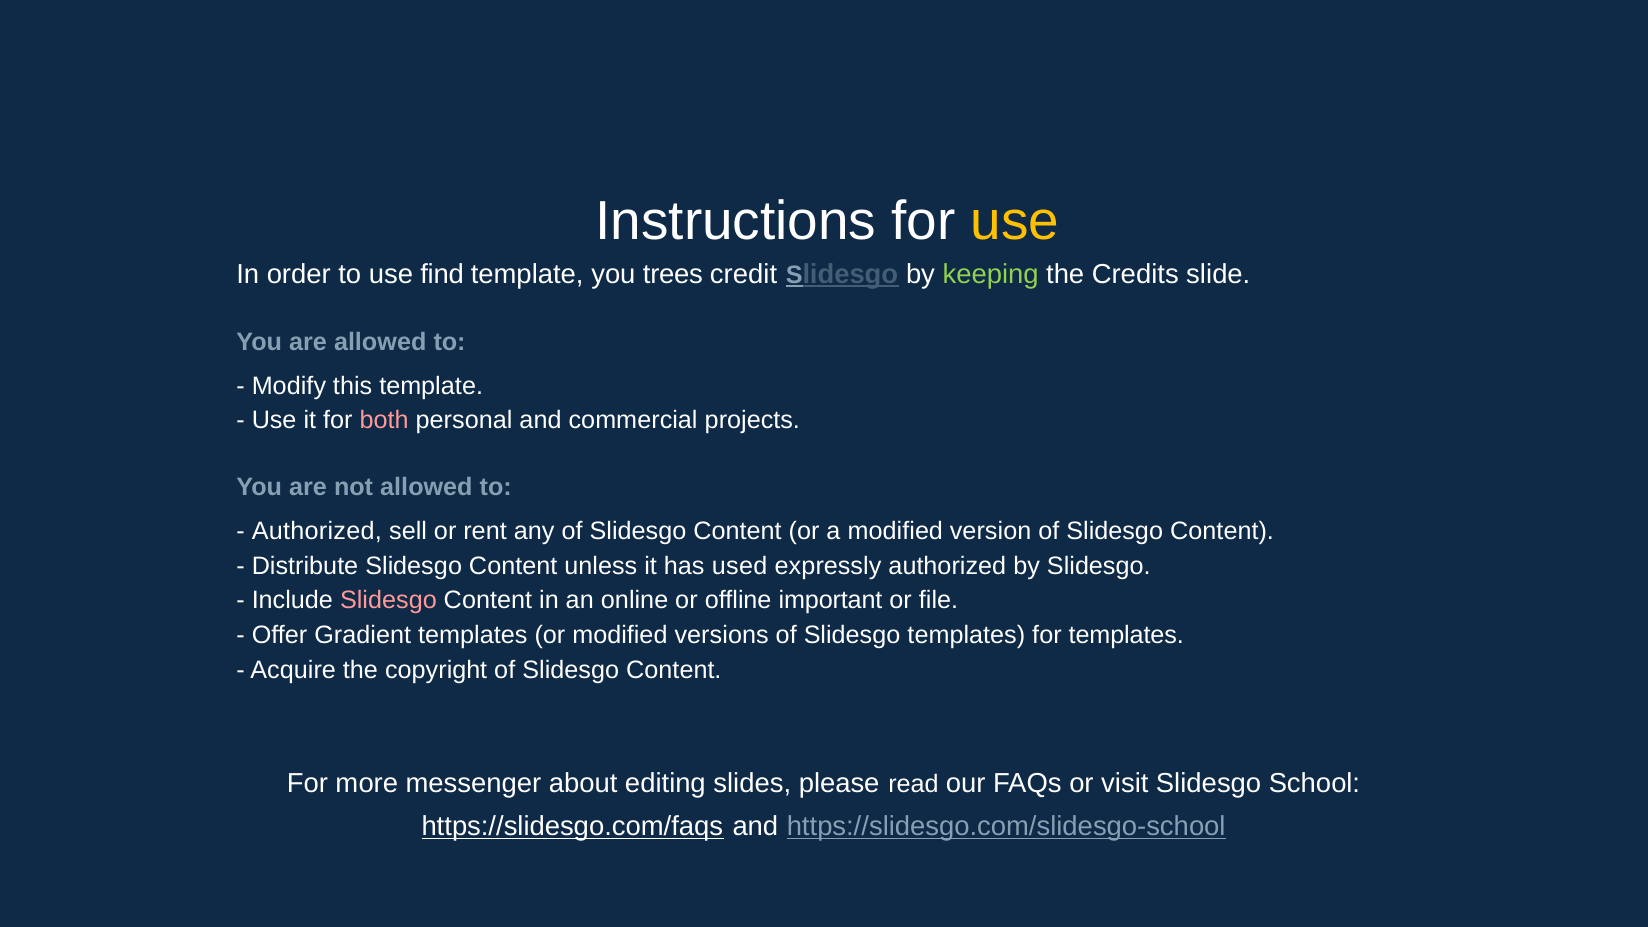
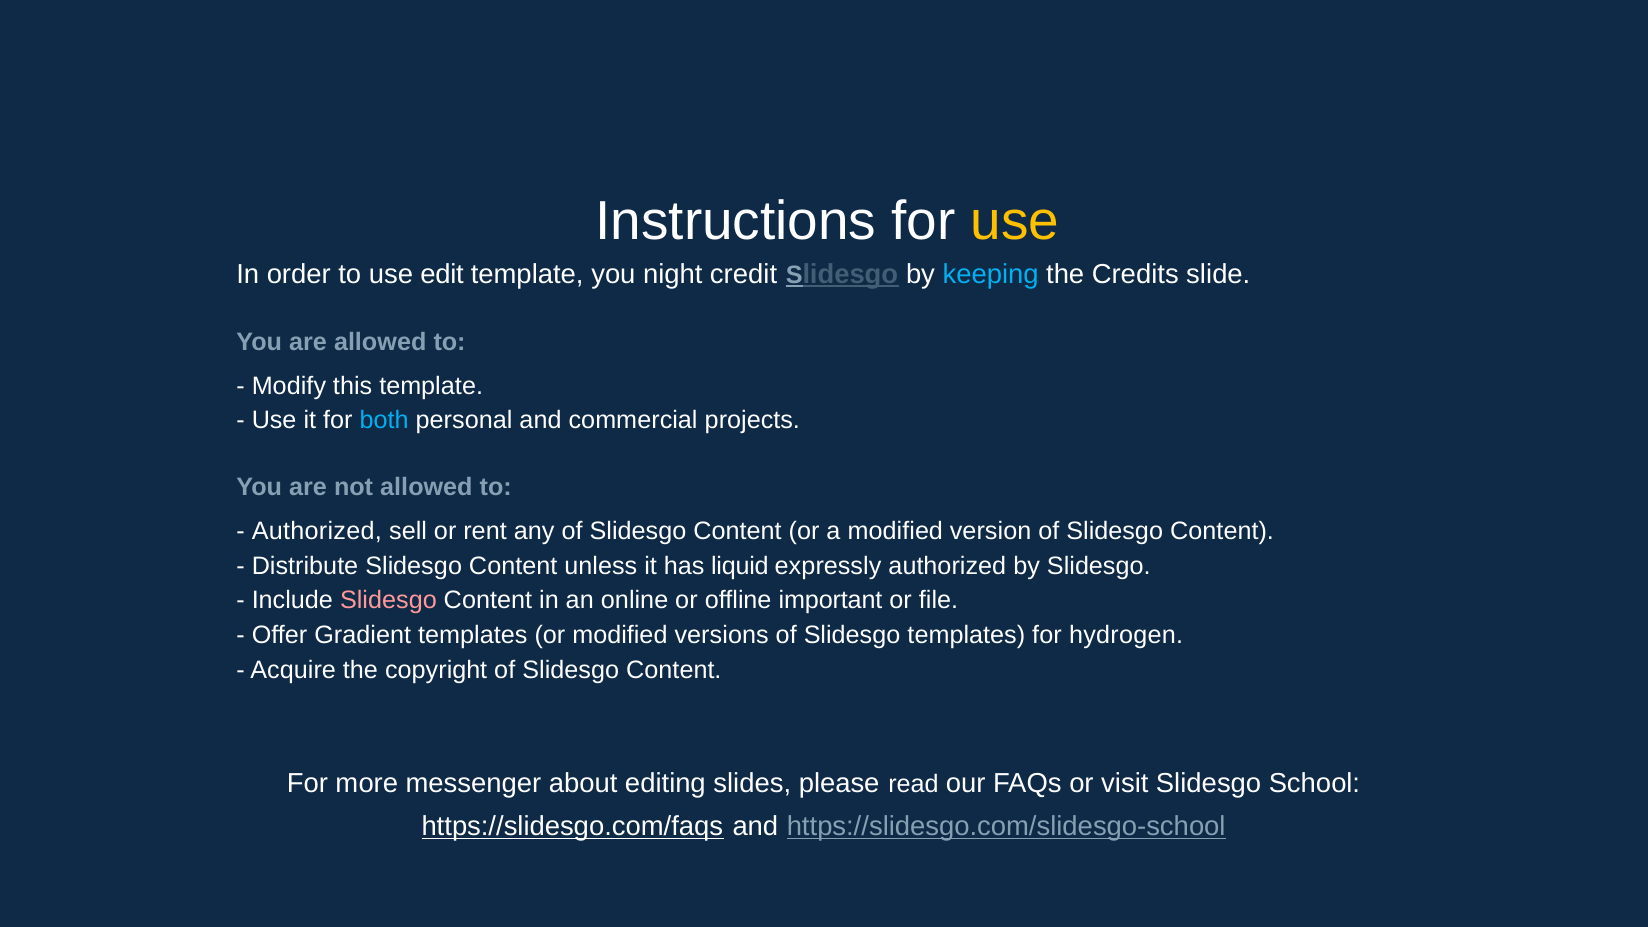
find: find -> edit
trees: trees -> night
keeping colour: light green -> light blue
both colour: pink -> light blue
used: used -> liquid
for templates: templates -> hydrogen
